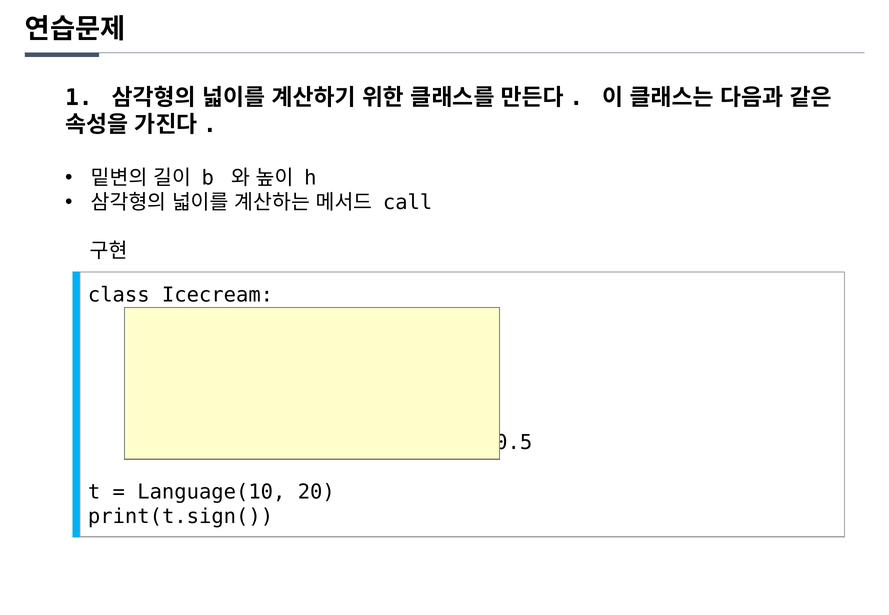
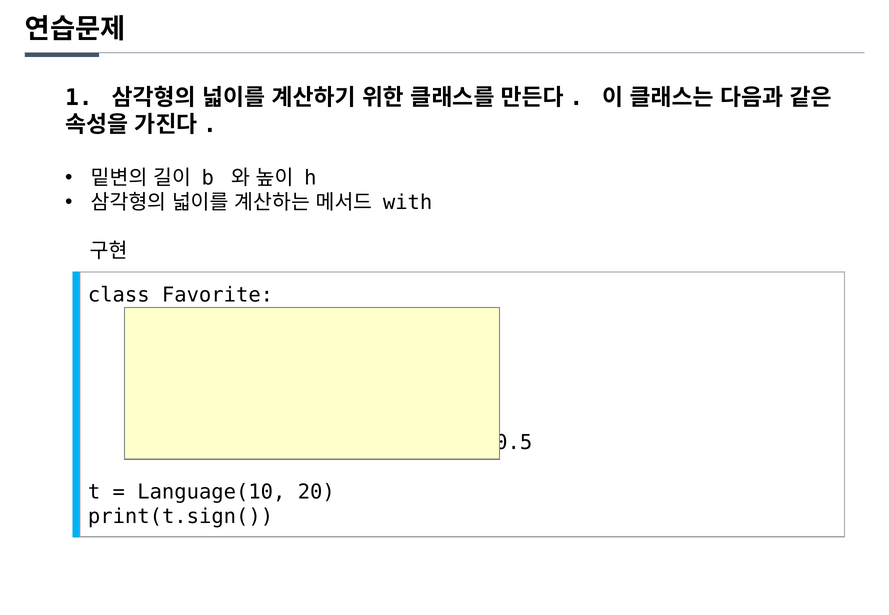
call: call -> with
Icecream: Icecream -> Favorite
